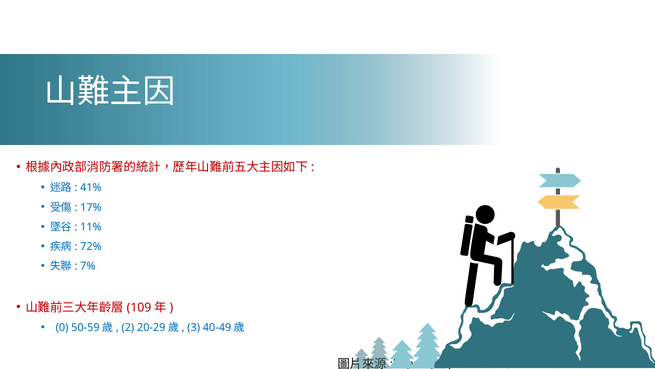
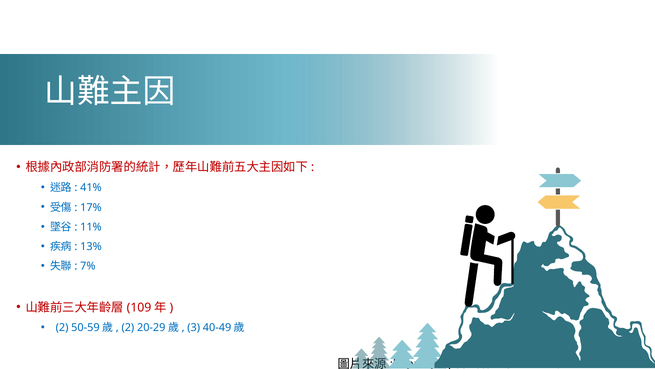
72%: 72% -> 13%
0 at (62, 327): 0 -> 2
